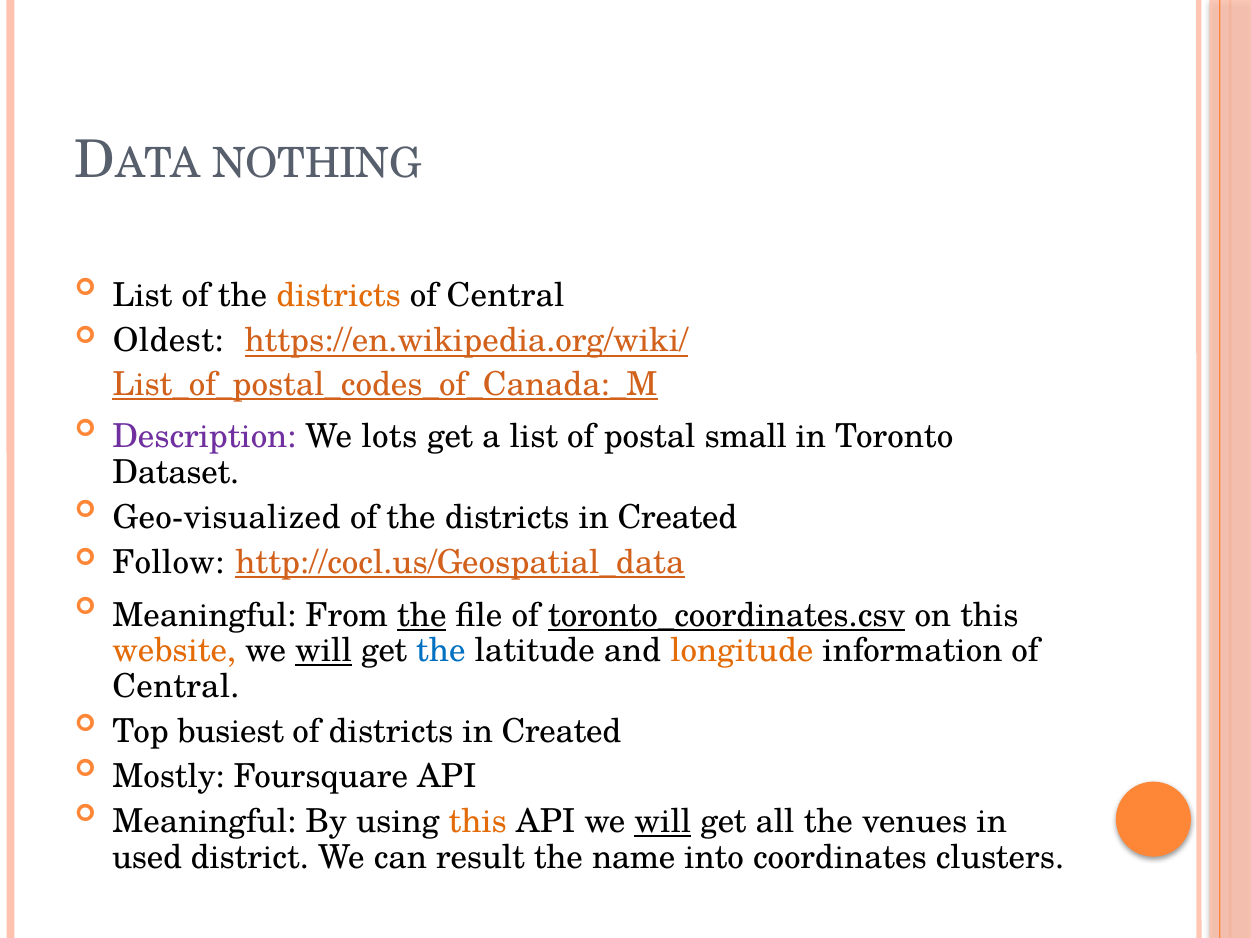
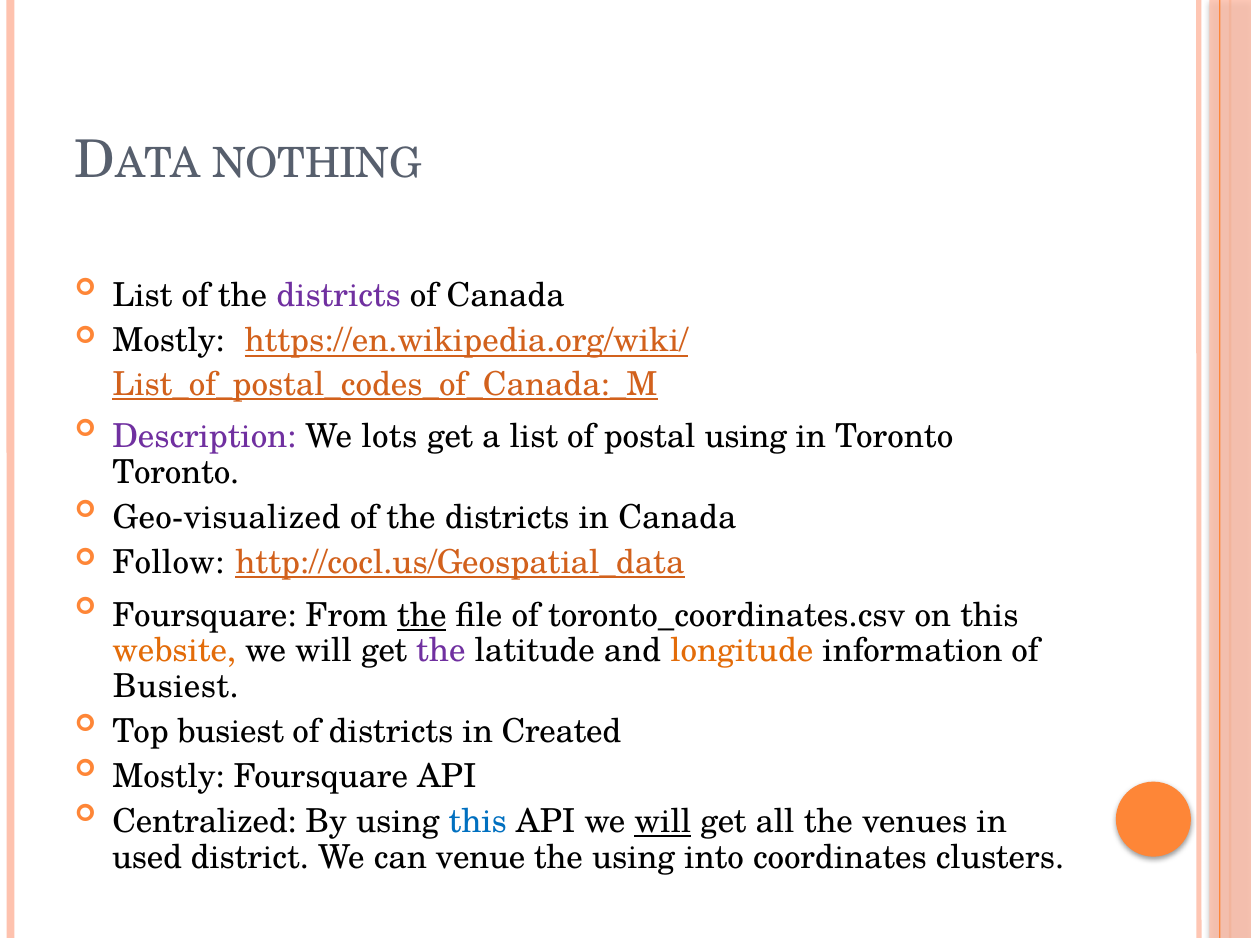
districts at (339, 296) colour: orange -> purple
Central at (506, 296): Central -> Canada
Oldest at (168, 341): Oldest -> Mostly
postal small: small -> using
Dataset at (176, 473): Dataset -> Toronto
the districts in Created: Created -> Canada
Meaningful at (204, 616): Meaningful -> Foursquare
toronto_coordinates.csv underline: present -> none
will at (324, 651) underline: present -> none
the at (441, 651) colour: blue -> purple
Central at (176, 687): Central -> Busiest
Meaningful at (204, 822): Meaningful -> Centralized
this at (478, 822) colour: orange -> blue
result: result -> venue
the name: name -> using
